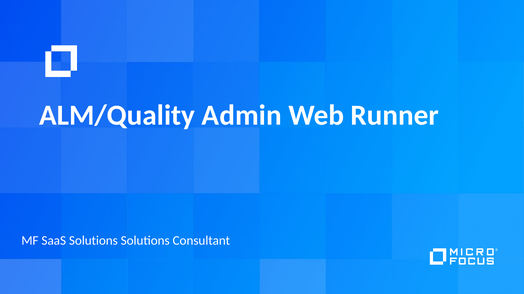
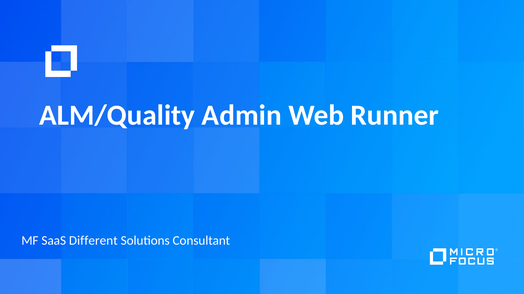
SaaS Solutions: Solutions -> Different
